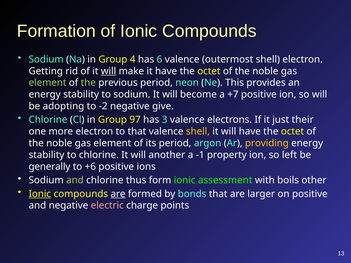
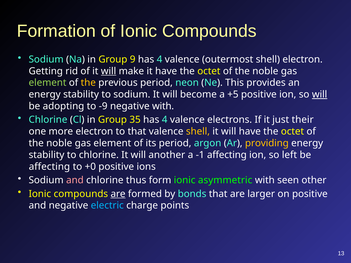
4: 4 -> 9
6 at (160, 59): 6 -> 4
the at (88, 83) colour: light green -> yellow
+7: +7 -> +5
will at (320, 95) underline: none -> present
-2: -2 -> -9
negative give: give -> with
97: 97 -> 35
3 at (165, 120): 3 -> 4
-1 property: property -> affecting
generally at (49, 167): generally -> affecting
+6: +6 -> +0
and at (75, 180) colour: light green -> pink
assessment: assessment -> asymmetric
boils: boils -> seen
Ionic at (40, 194) underline: present -> none
electric colour: pink -> light blue
